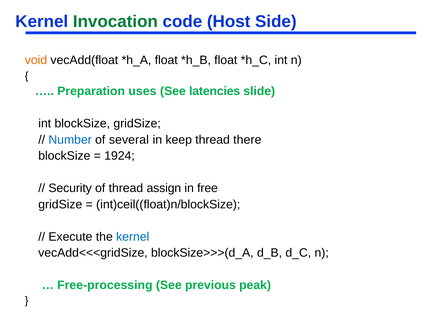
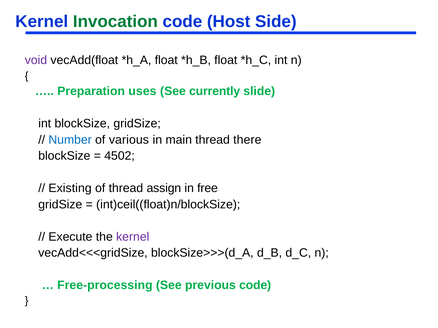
void colour: orange -> purple
latencies: latencies -> currently
several: several -> various
keep: keep -> main
1924: 1924 -> 4502
Security: Security -> Existing
kernel at (133, 237) colour: blue -> purple
previous peak: peak -> code
